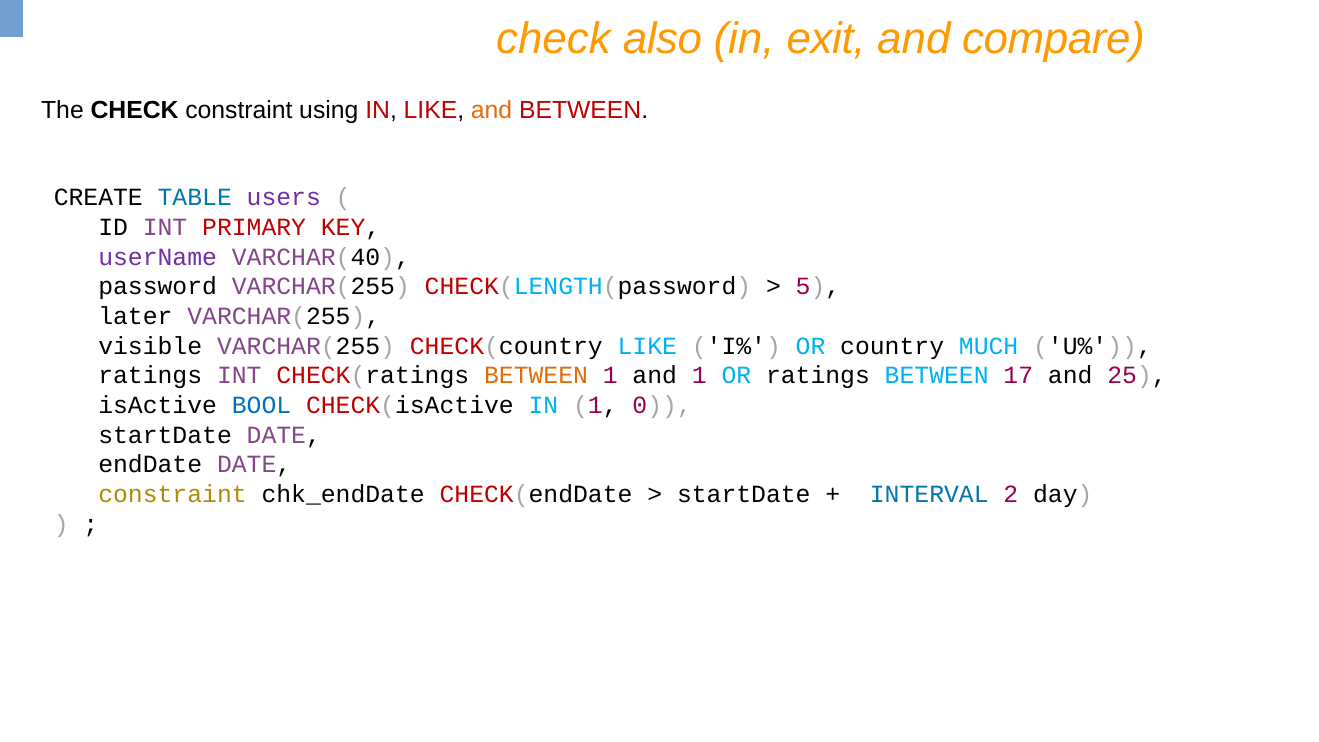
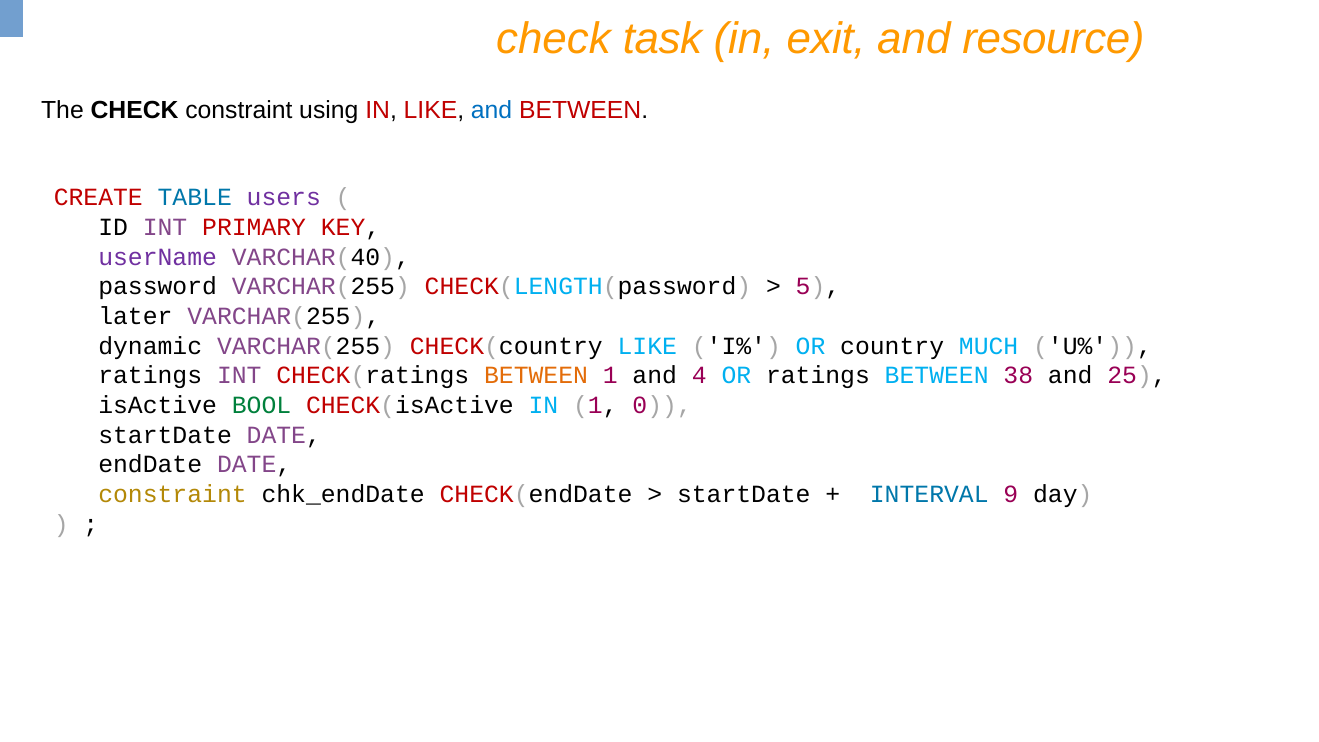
also: also -> task
compare: compare -> resource
and at (492, 110) colour: orange -> blue
CREATE colour: black -> red
visible: visible -> dynamic
and 1: 1 -> 4
17: 17 -> 38
BOOL colour: blue -> green
2: 2 -> 9
